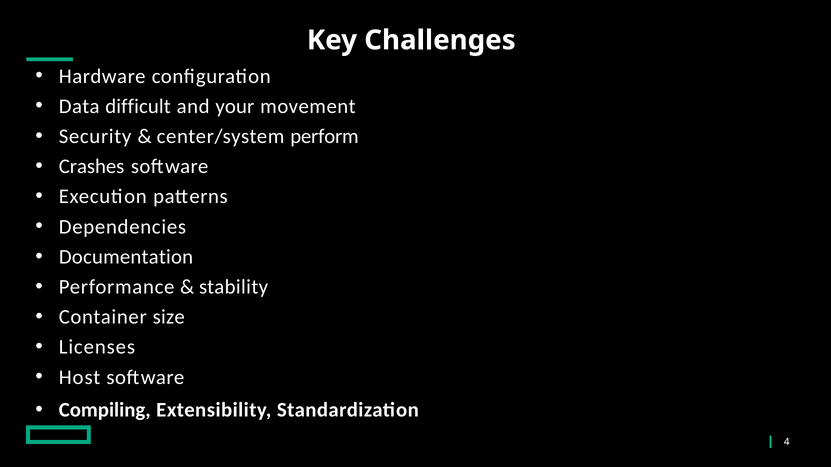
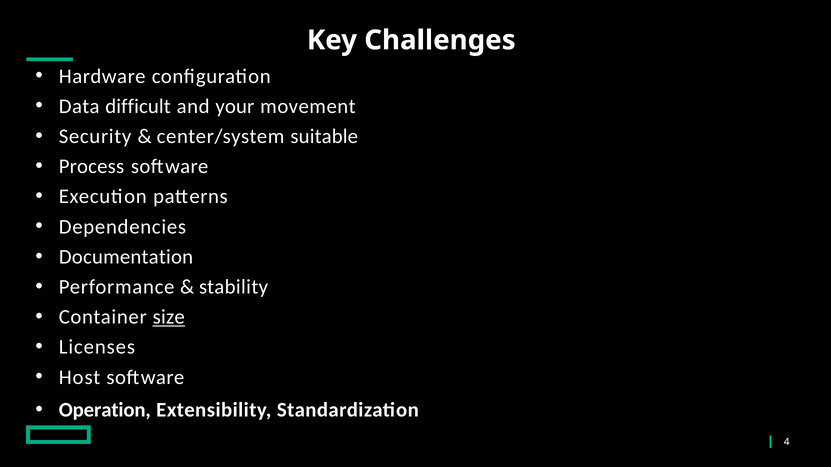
perform: perform -> suitable
Crashes: Crashes -> Process
size underline: none -> present
Compiling: Compiling -> Operation
